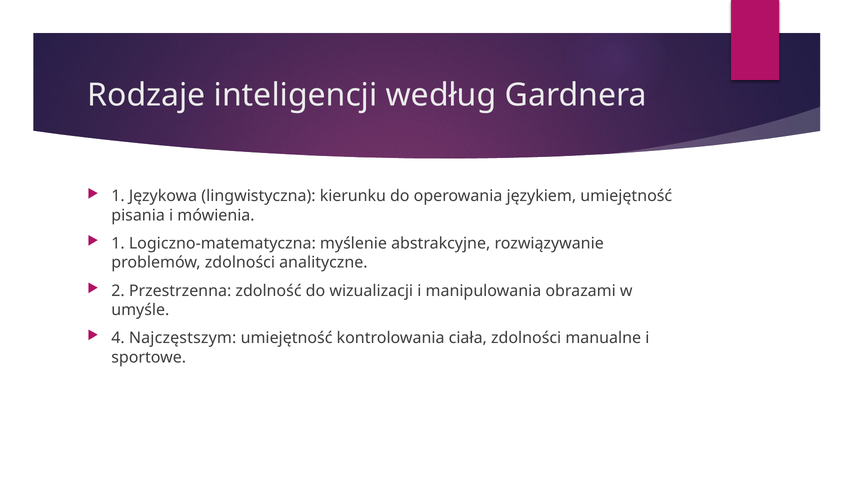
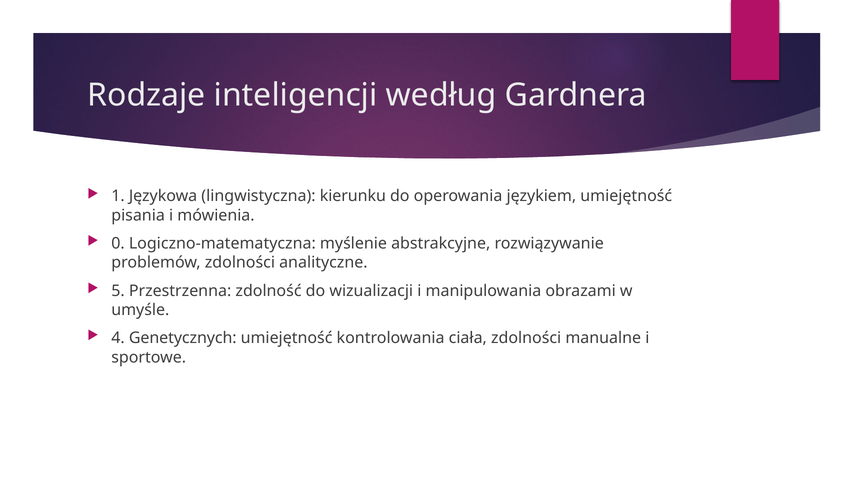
1 at (118, 244): 1 -> 0
2: 2 -> 5
Najczęstszym: Najczęstszym -> Genetycznych
